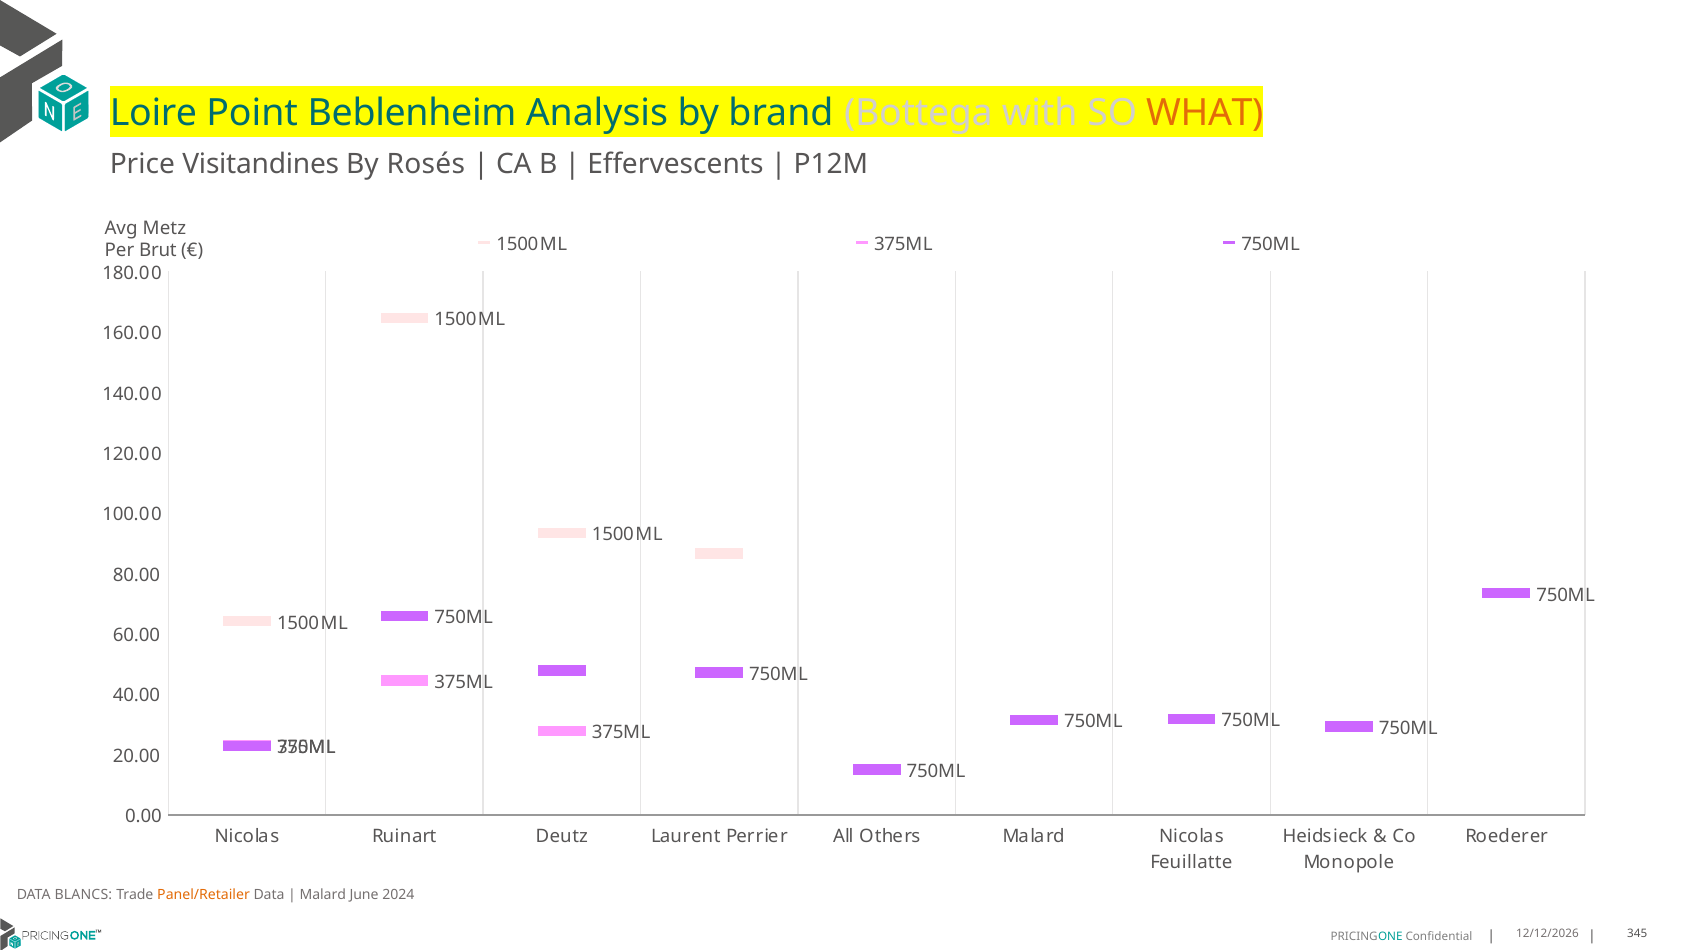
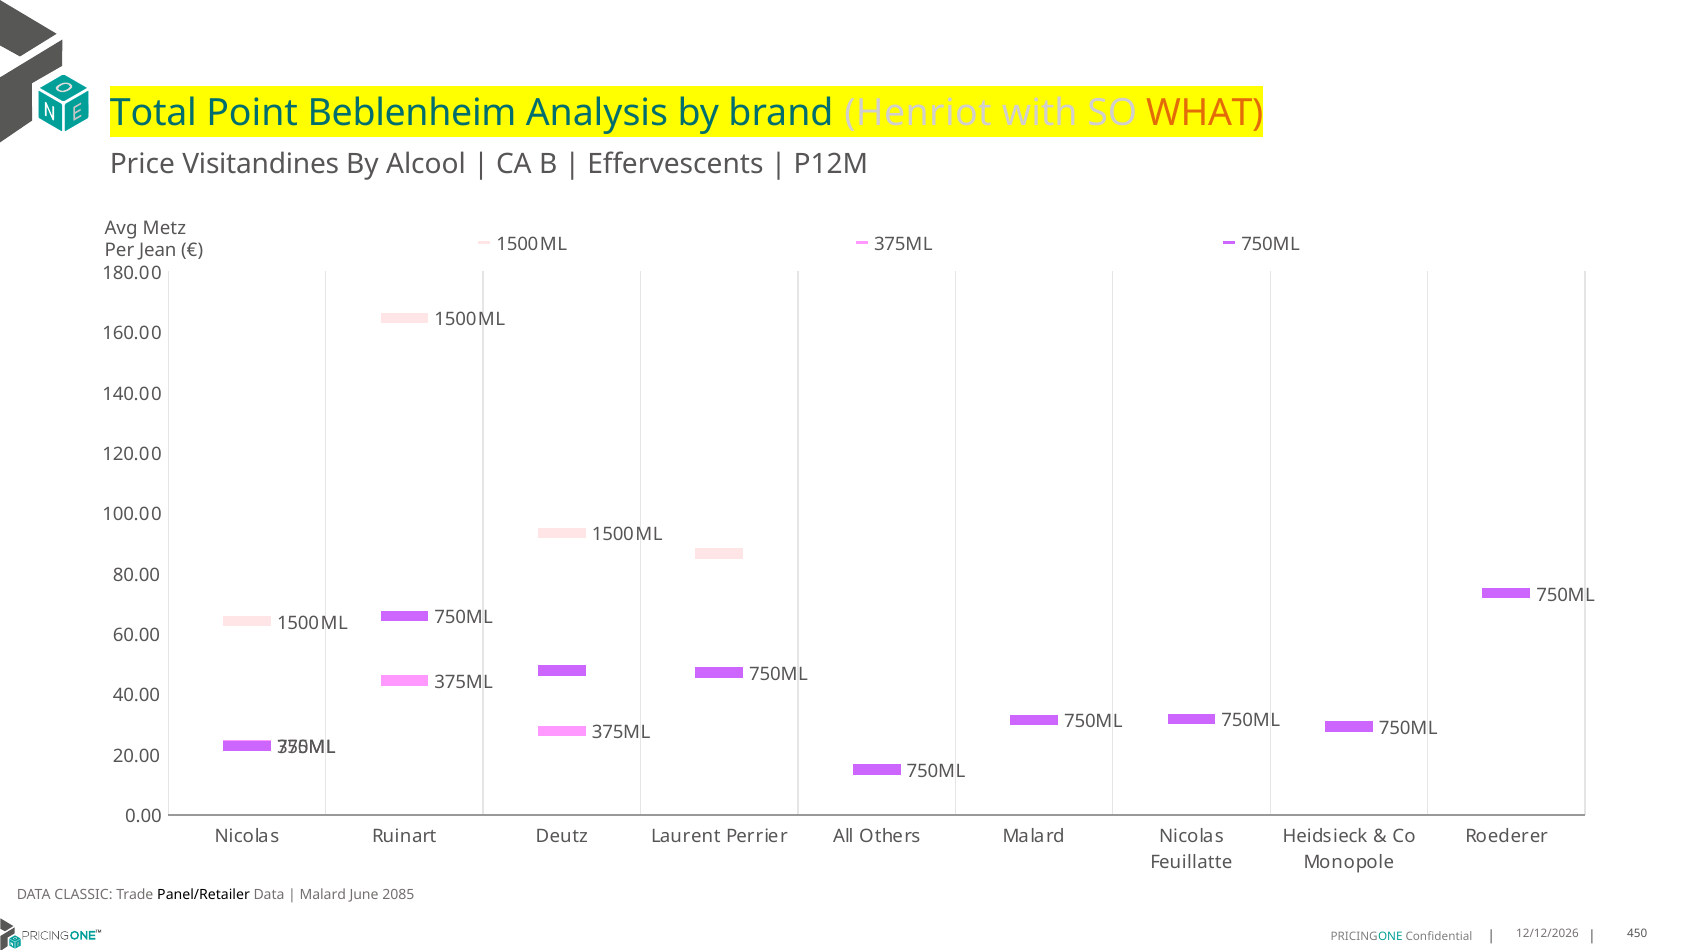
Loire: Loire -> Total
Bottega: Bottega -> Henriot
Rosés: Rosés -> Alcool
Brut: Brut -> Jean
BLANCS: BLANCS -> CLASSIC
Panel/Retailer colour: orange -> black
2024: 2024 -> 2085
345: 345 -> 450
